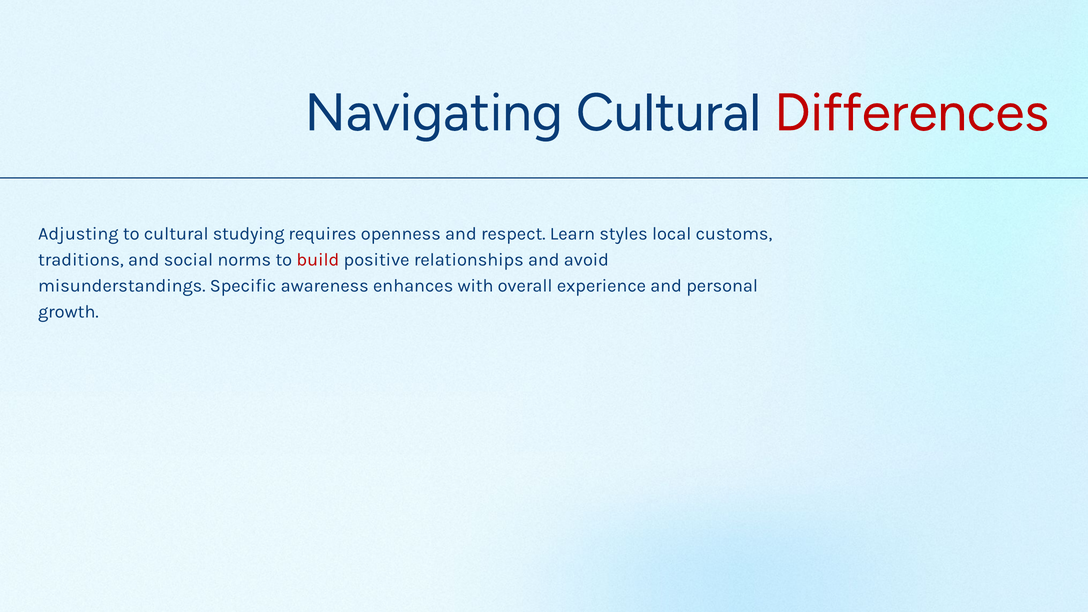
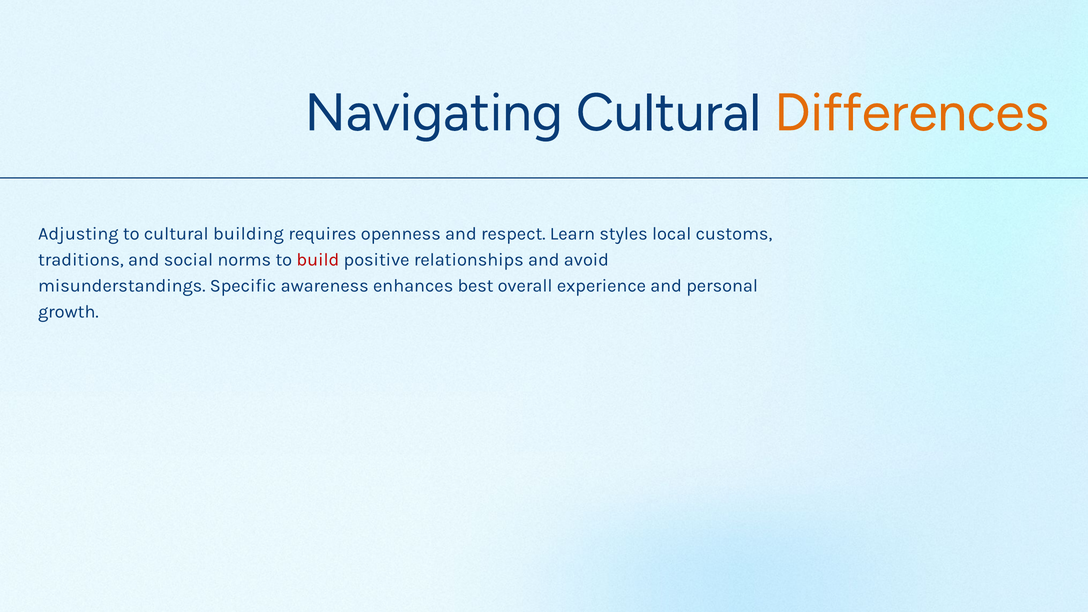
Differences colour: red -> orange
studying: studying -> building
with: with -> best
